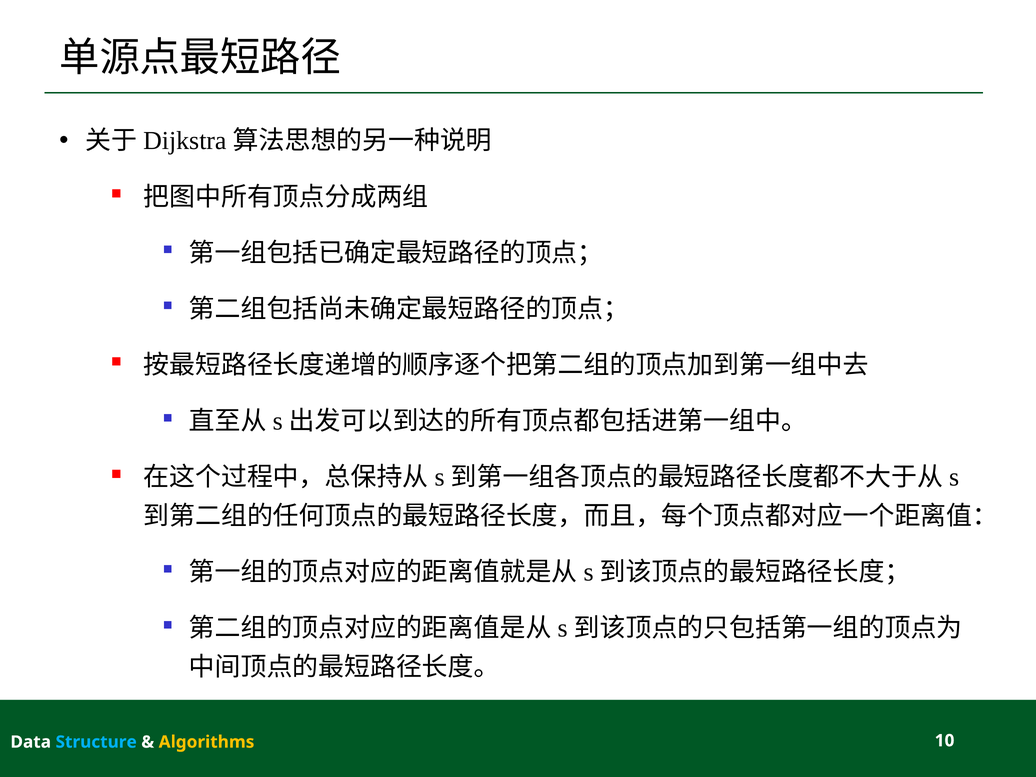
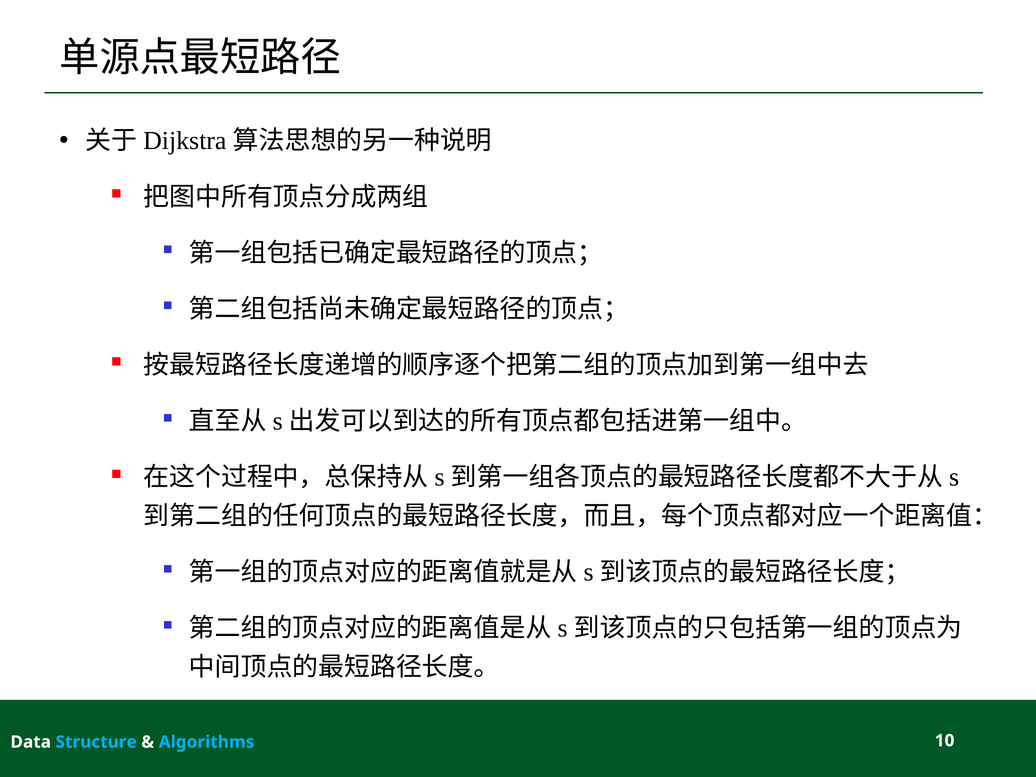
Algorithms colour: yellow -> light blue
